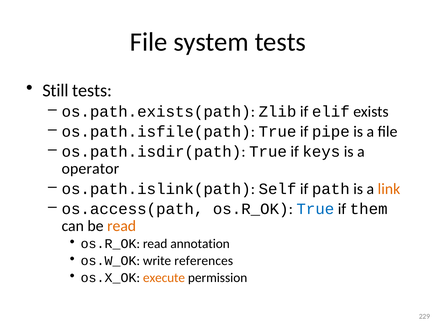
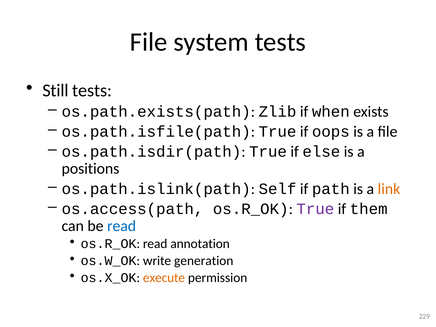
elif: elif -> when
pipe: pipe -> oops
keys: keys -> else
operator: operator -> positions
True at (315, 209) colour: blue -> purple
read at (122, 226) colour: orange -> blue
references: references -> generation
